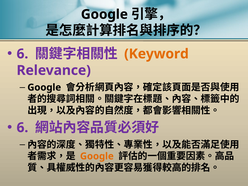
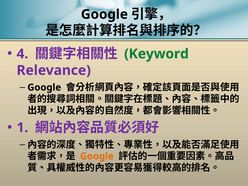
6 at (22, 54): 6 -> 4
Keyword colour: orange -> green
6 at (22, 128): 6 -> 1
